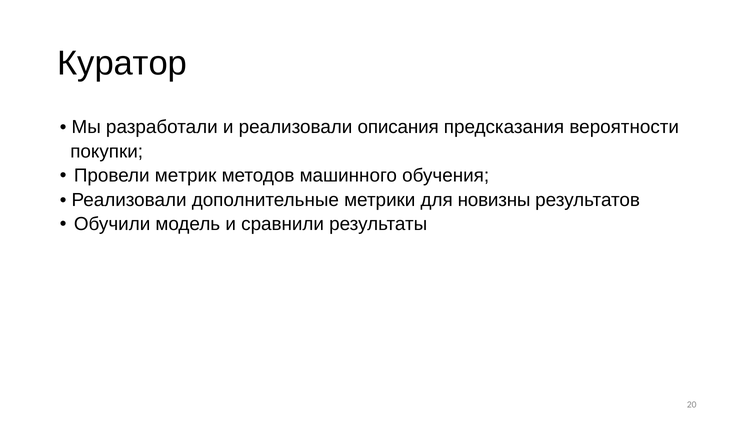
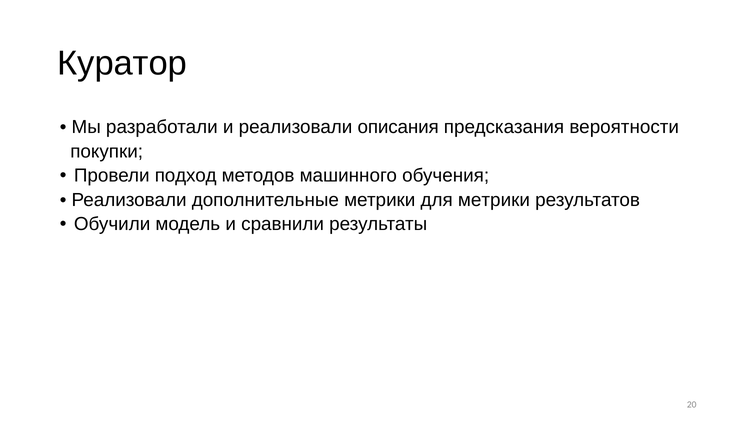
метрик: метрик -> подход
для новизны: новизны -> метрики
